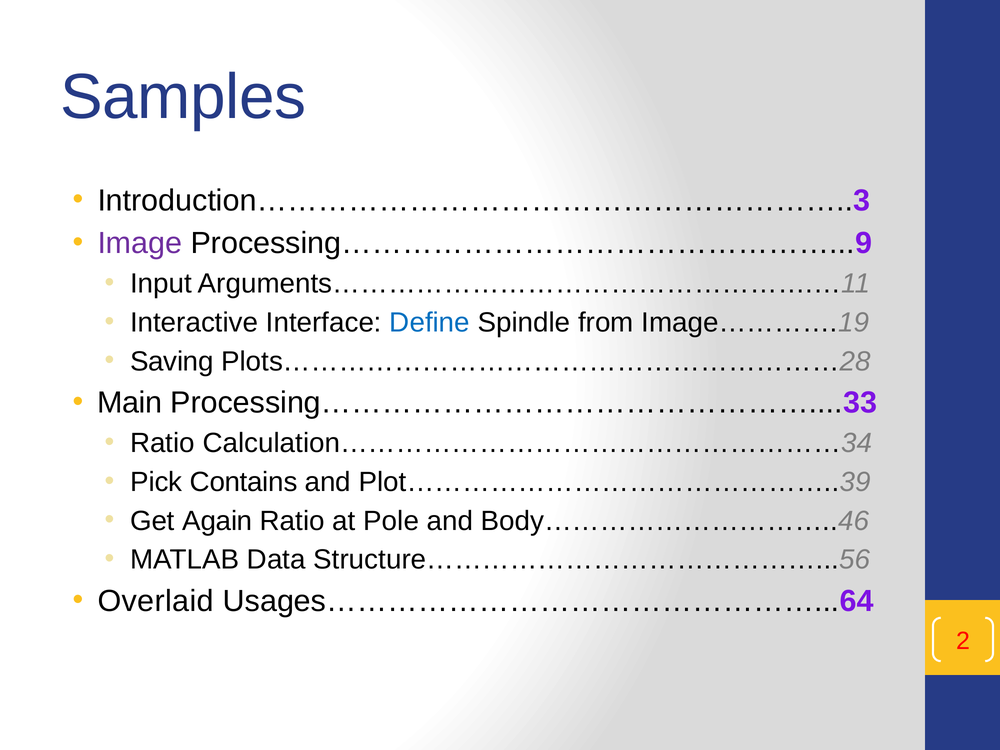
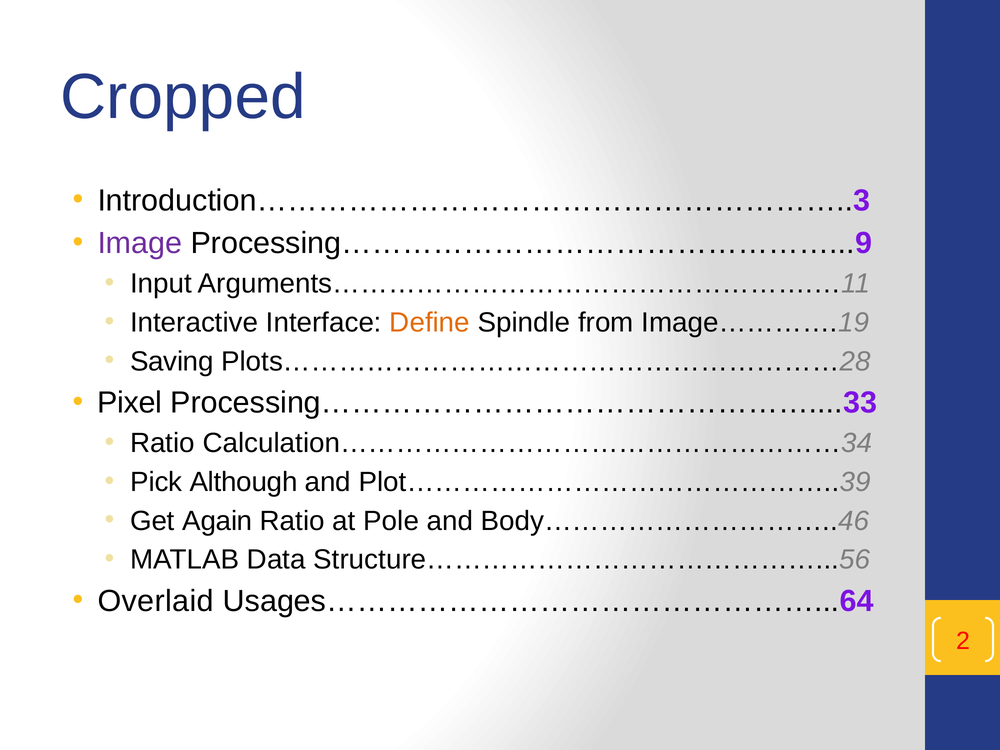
Samples: Samples -> Cropped
Define colour: blue -> orange
Main: Main -> Pixel
Contains: Contains -> Although
